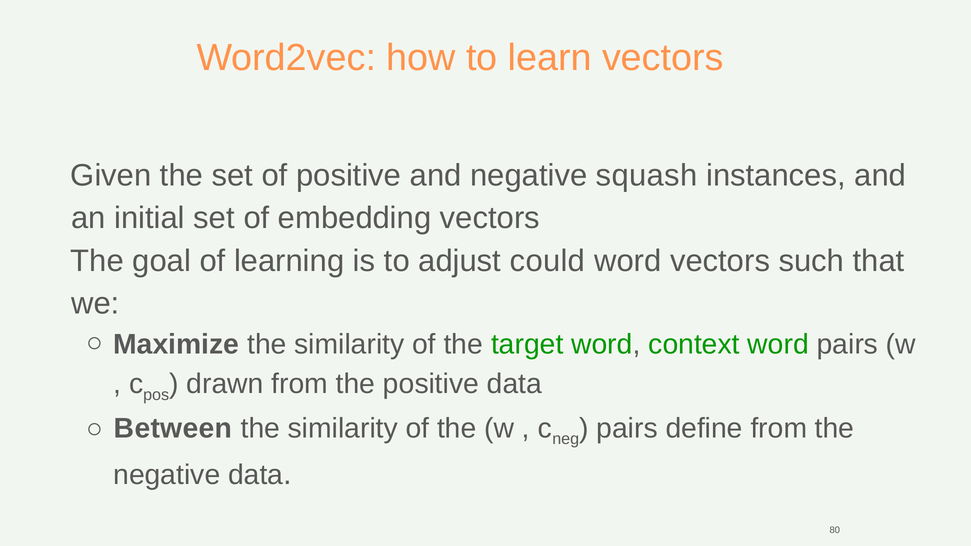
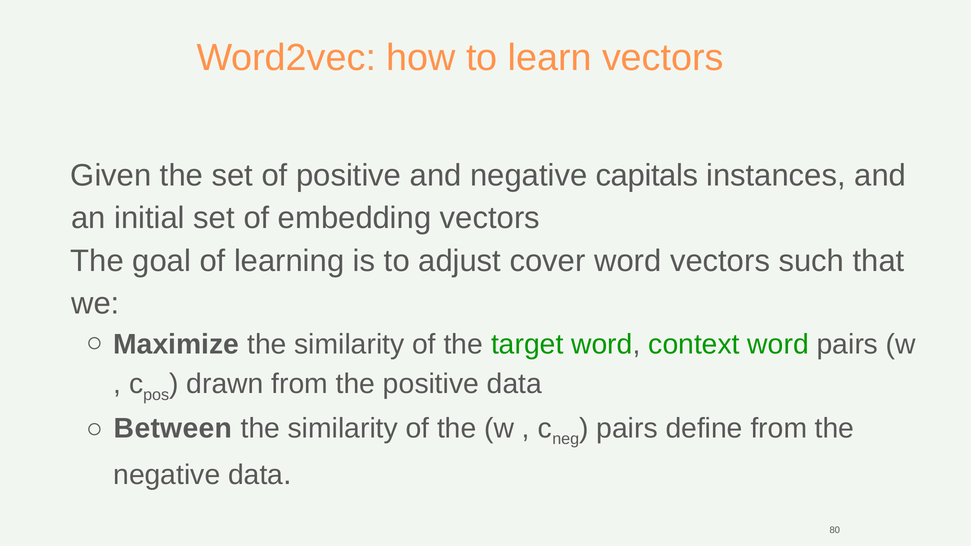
squash: squash -> capitals
could: could -> cover
